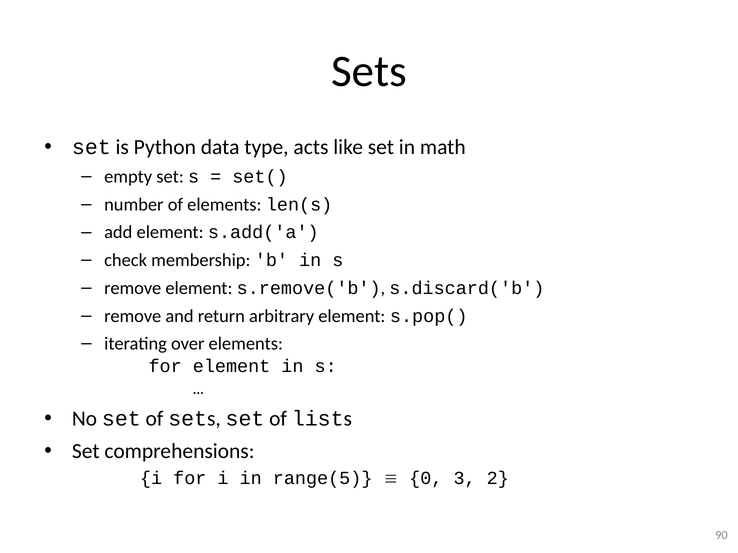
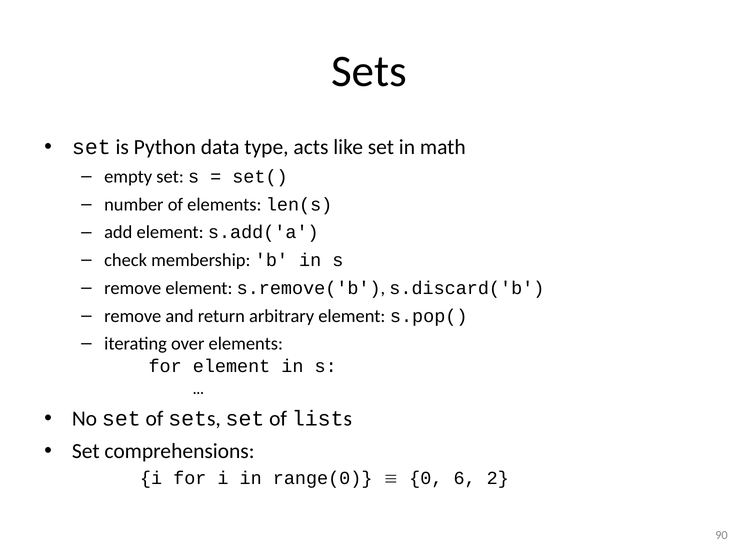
range(5: range(5 -> range(0
3: 3 -> 6
